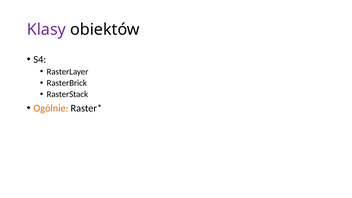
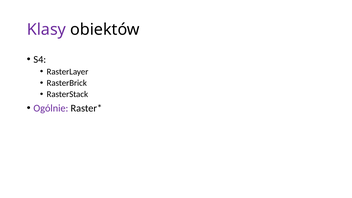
Ogólnie colour: orange -> purple
